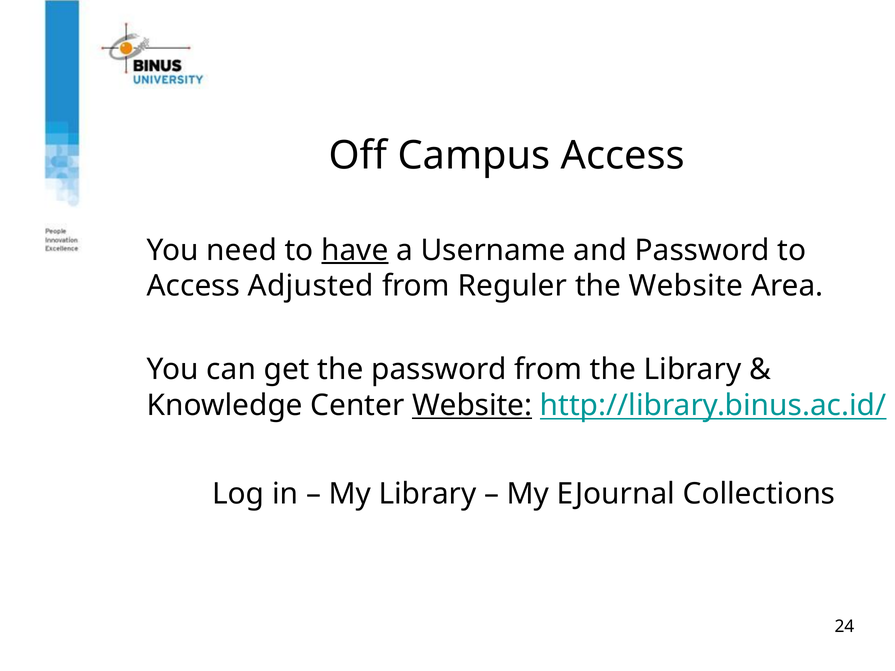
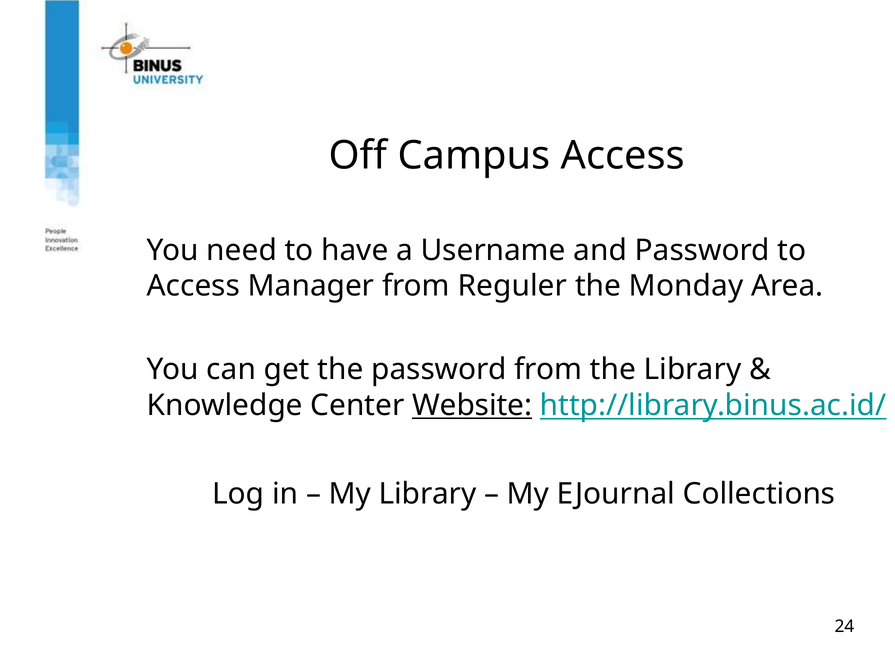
have underline: present -> none
Adjusted: Adjusted -> Manager
the Website: Website -> Monday
